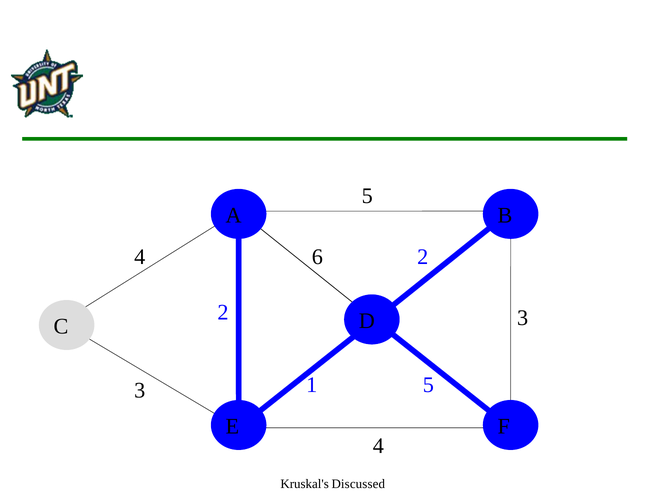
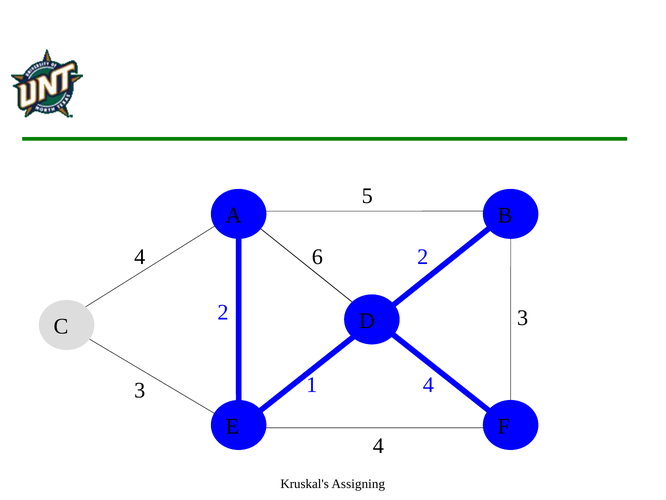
1 5: 5 -> 4
Discussed: Discussed -> Assigning
